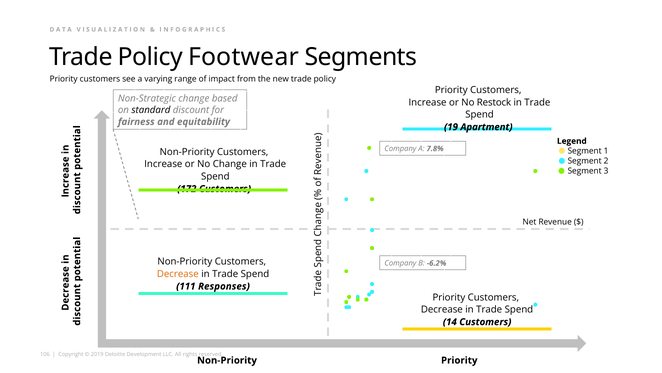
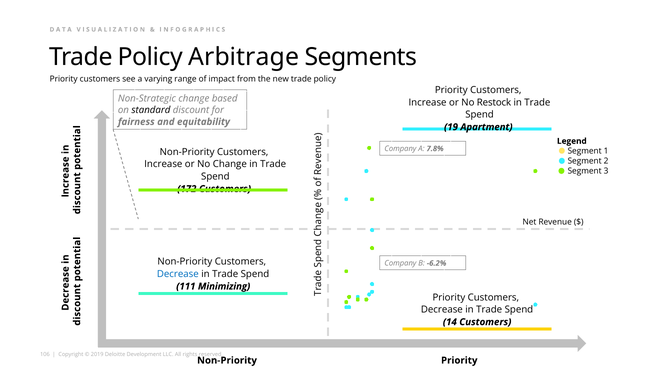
Footwear: Footwear -> Arbitrage
Decrease at (178, 274) colour: orange -> blue
Responses: Responses -> Minimizing
